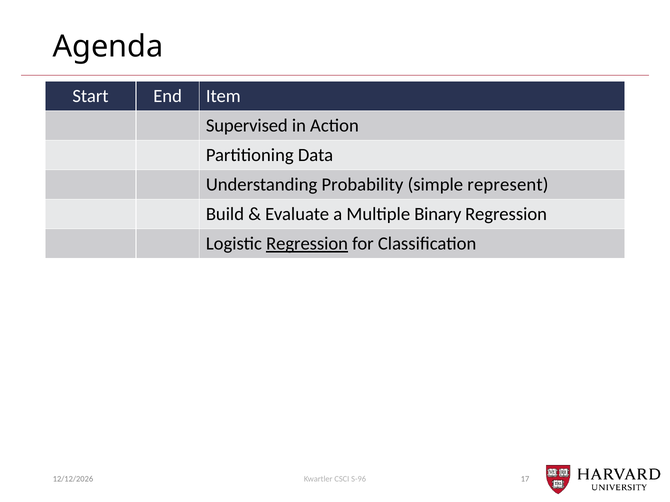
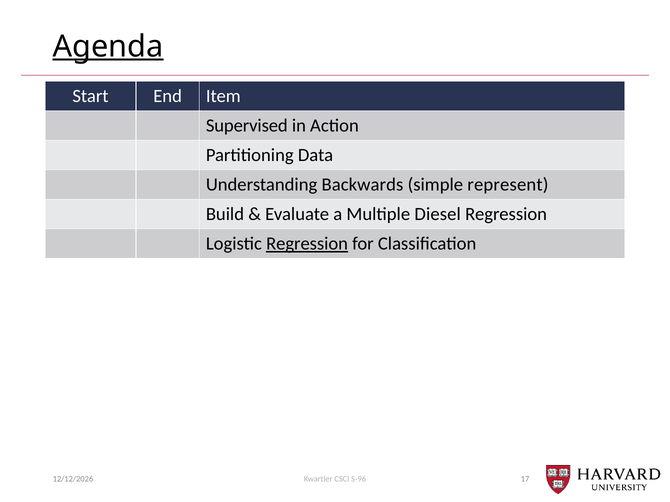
Agenda underline: none -> present
Probability: Probability -> Backwards
Binary: Binary -> Diesel
